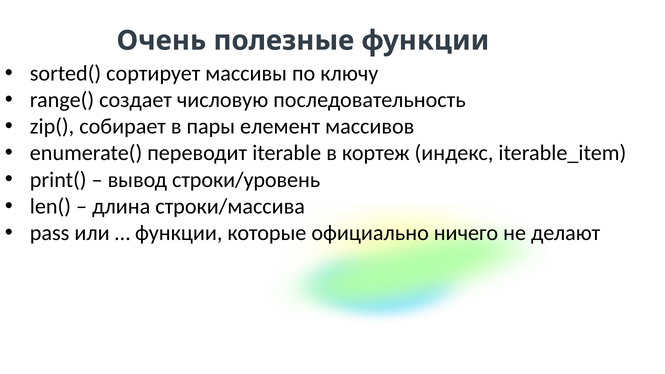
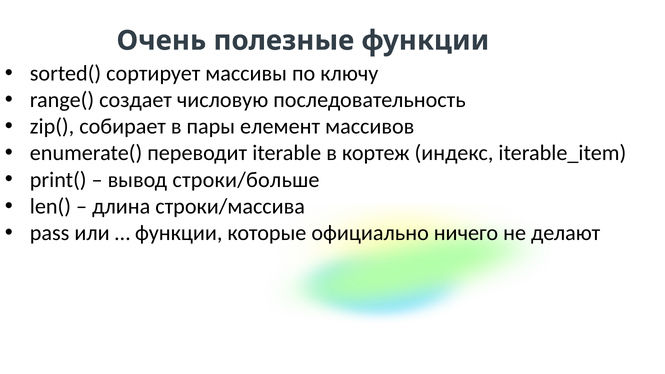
строки/уровень: строки/уровень -> строки/больше
